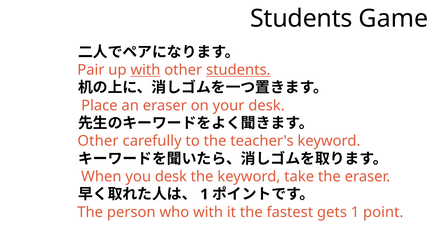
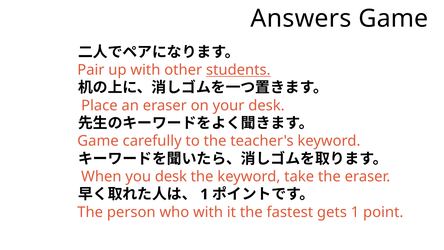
Students at (301, 18): Students -> Answers
with at (145, 70) underline: present -> none
Other at (98, 141): Other -> Game
